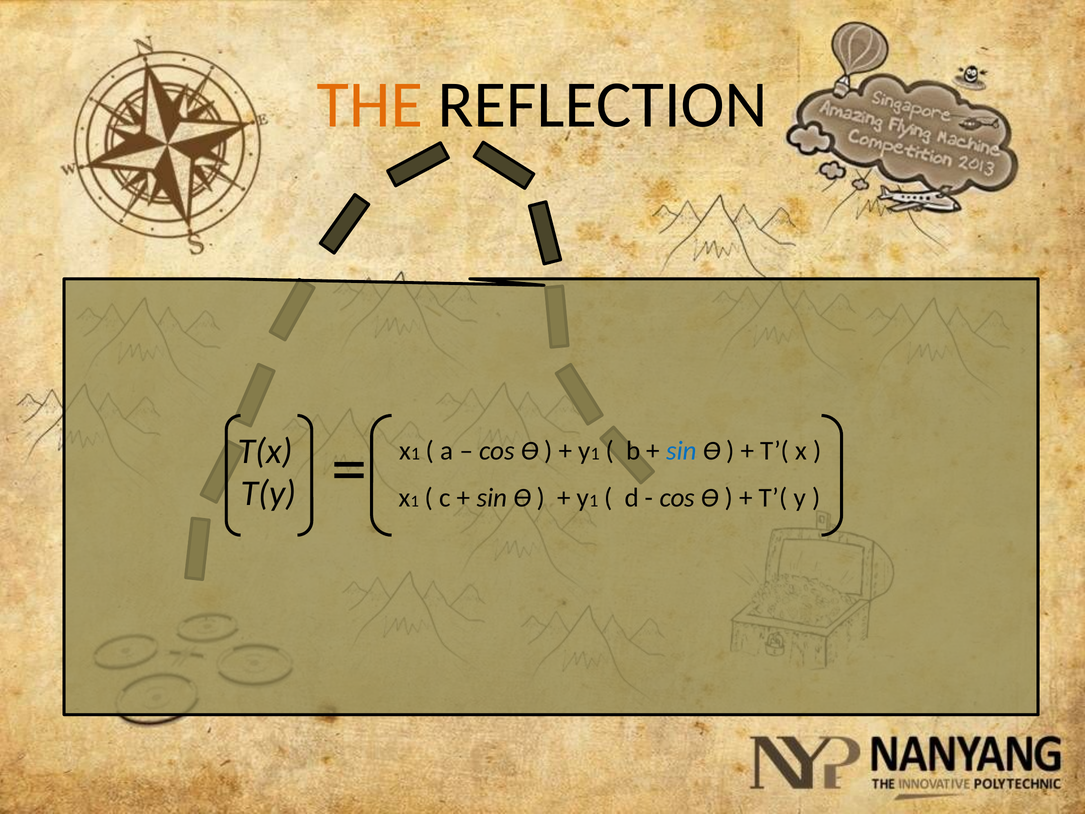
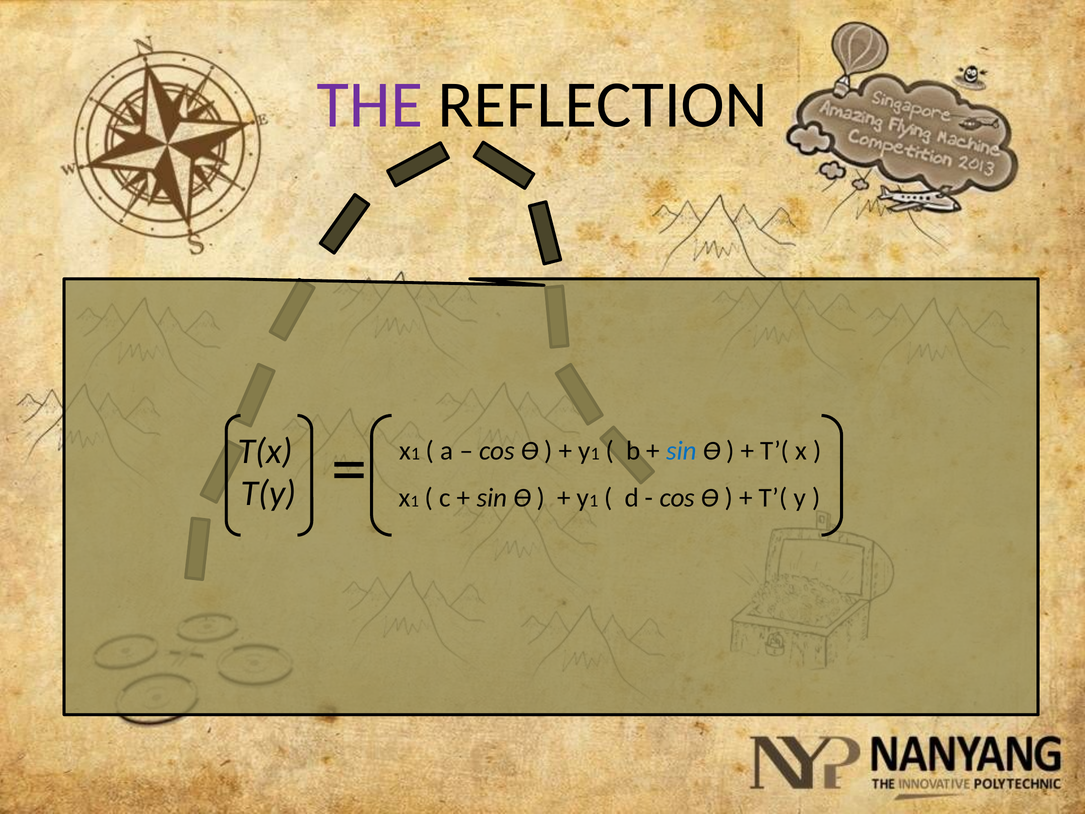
THE colour: orange -> purple
